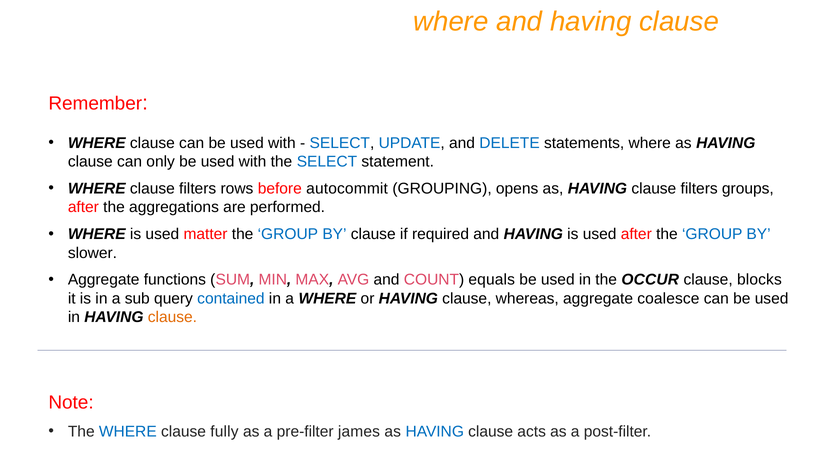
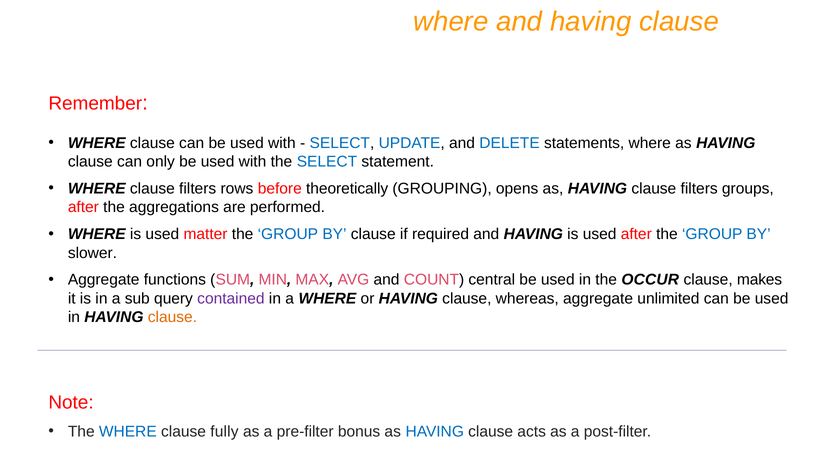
autocommit: autocommit -> theoretically
equals: equals -> central
blocks: blocks -> makes
contained colour: blue -> purple
coalesce: coalesce -> unlimited
james: james -> bonus
